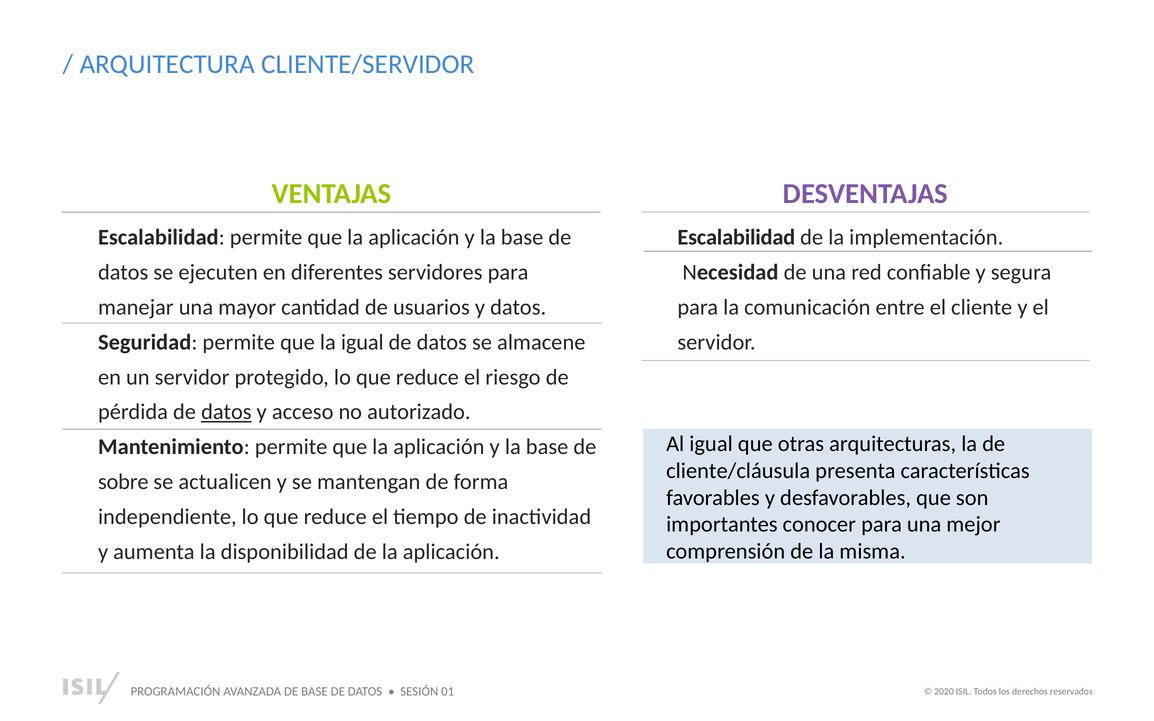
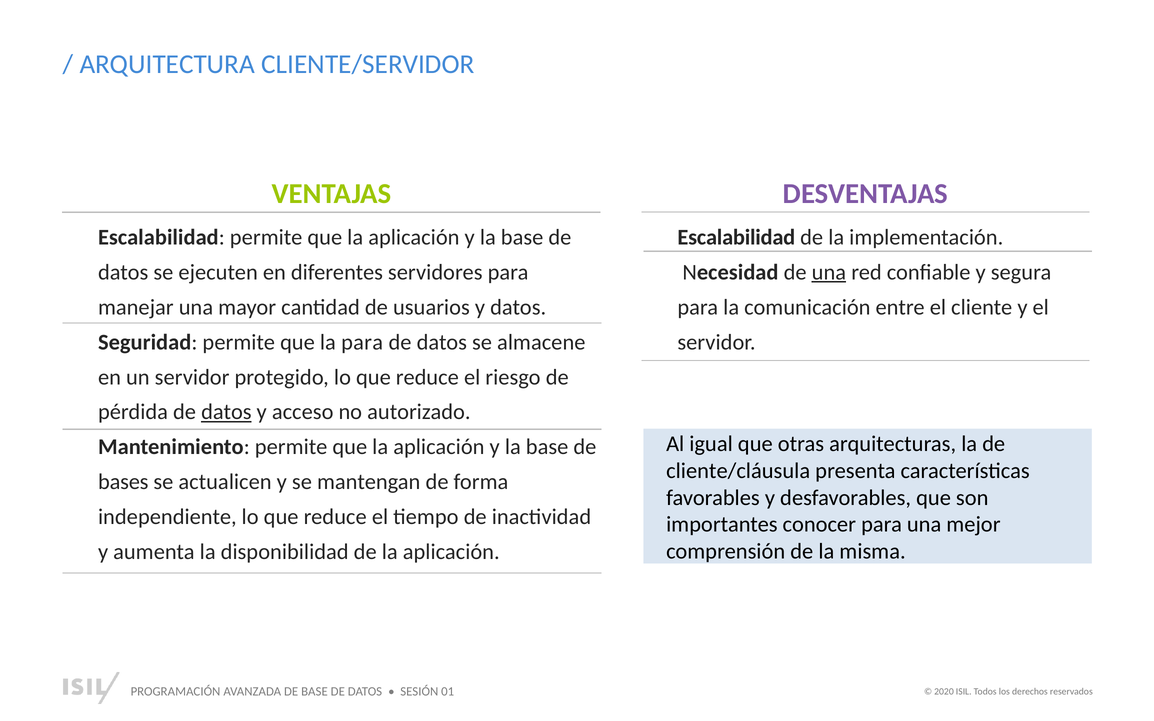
una at (829, 272) underline: none -> present
la igual: igual -> para
sobre: sobre -> bases
